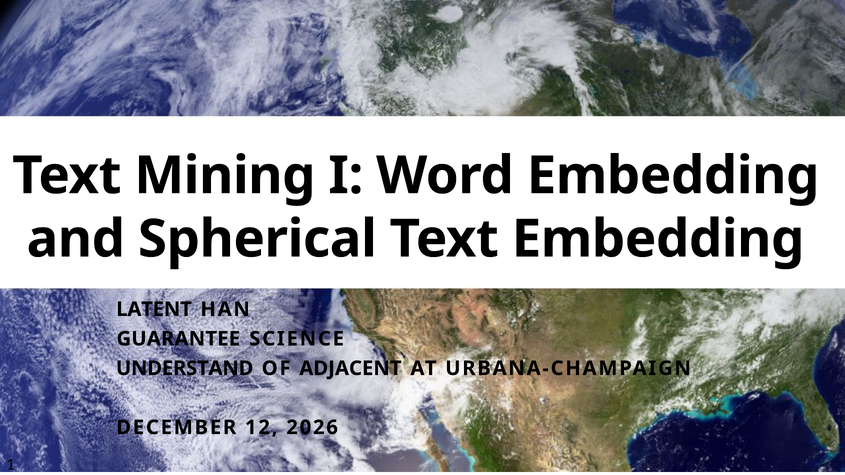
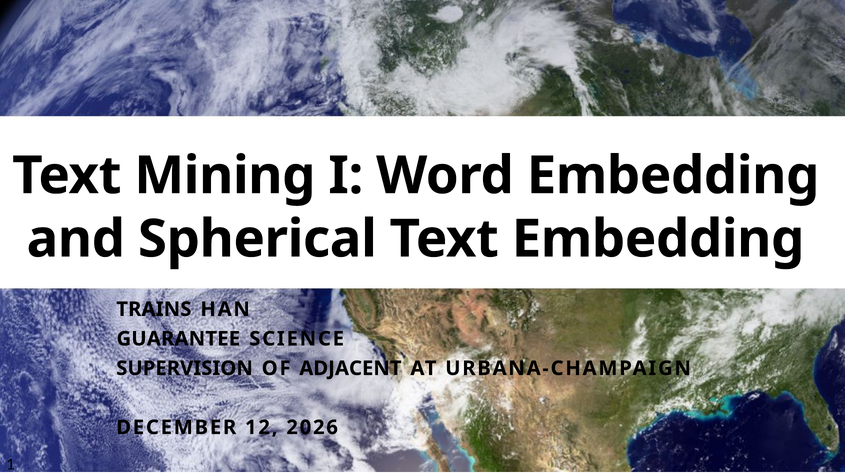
LATENT: LATENT -> TRAINS
UNDERSTAND: UNDERSTAND -> SUPERVISION
